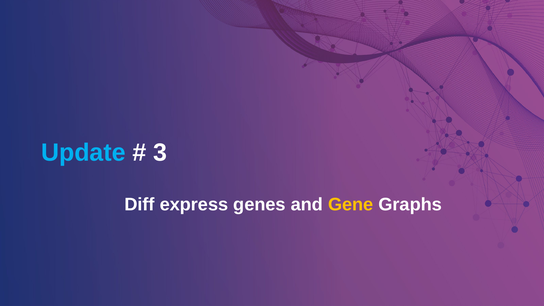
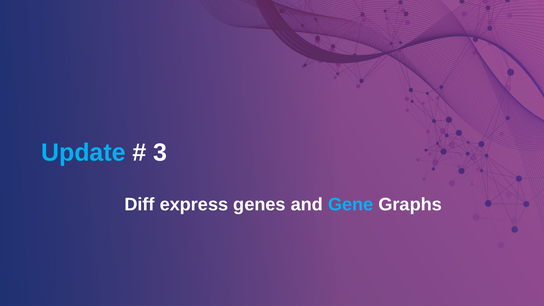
Gene colour: yellow -> light blue
